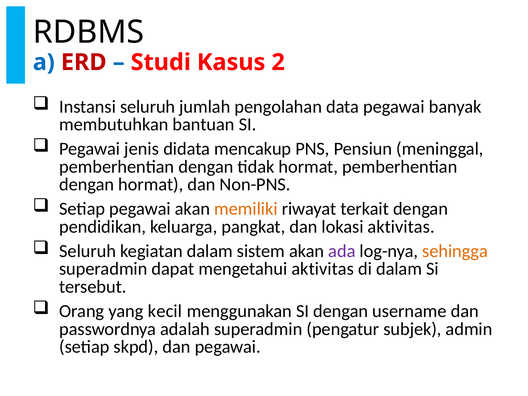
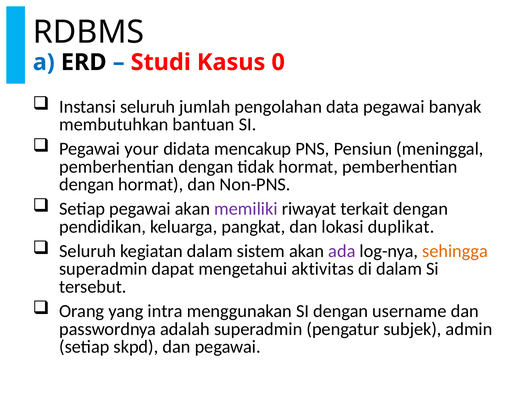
ERD colour: red -> black
2: 2 -> 0
jenis: jenis -> your
memiliki colour: orange -> purple
lokasi aktivitas: aktivitas -> duplikat
kecil: kecil -> intra
